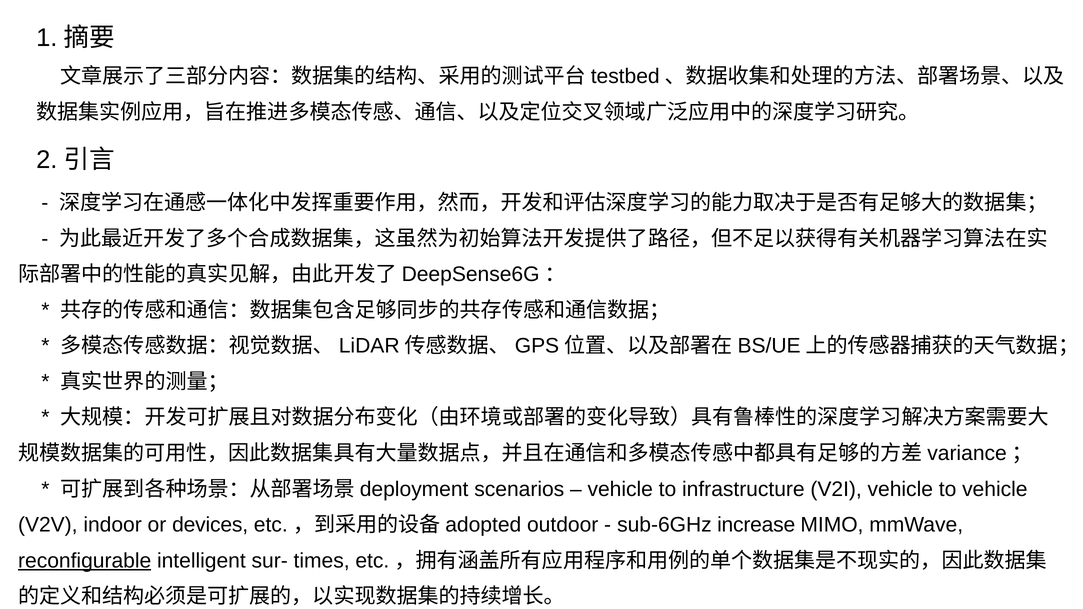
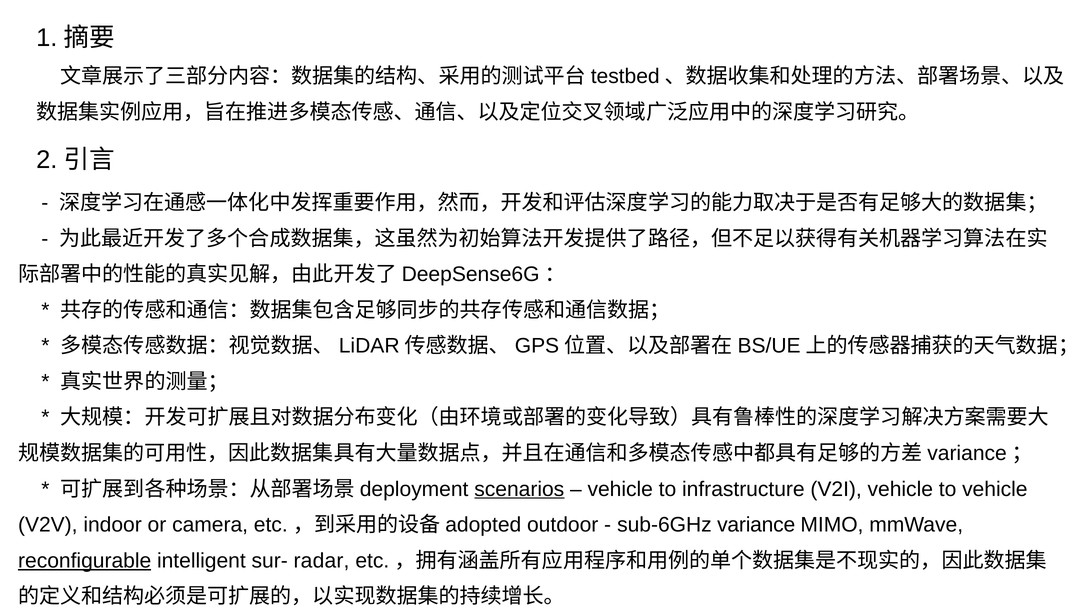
scenarios underline: none -> present
devices: devices -> camera
sub-6GHz increase: increase -> variance
times: times -> radar
